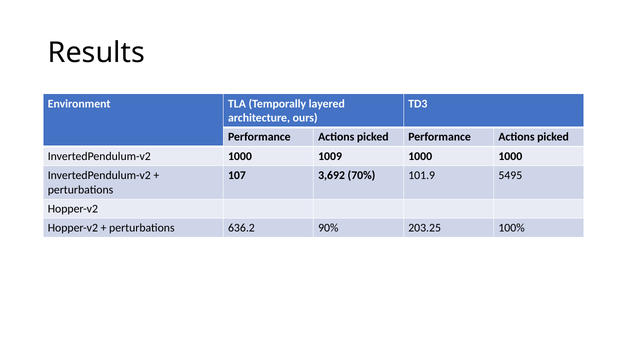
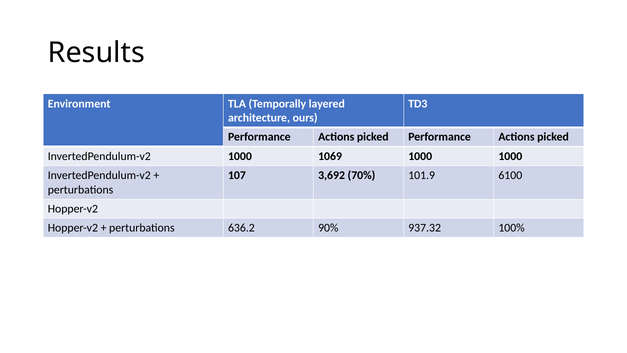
1009: 1009 -> 1069
5495: 5495 -> 6100
203.25: 203.25 -> 937.32
